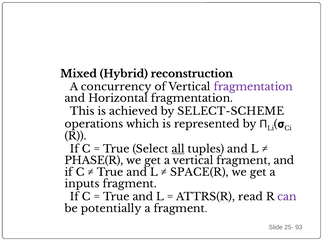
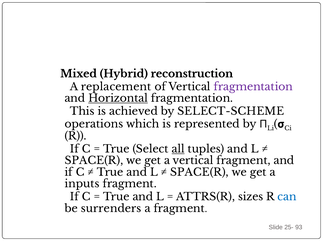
concurrency: concurrency -> replacement
Horizontal underline: none -> present
PHASE(R at (94, 161): PHASE(R -> SPACE(R
read: read -> sizes
can colour: purple -> blue
potentially: potentially -> surrenders
